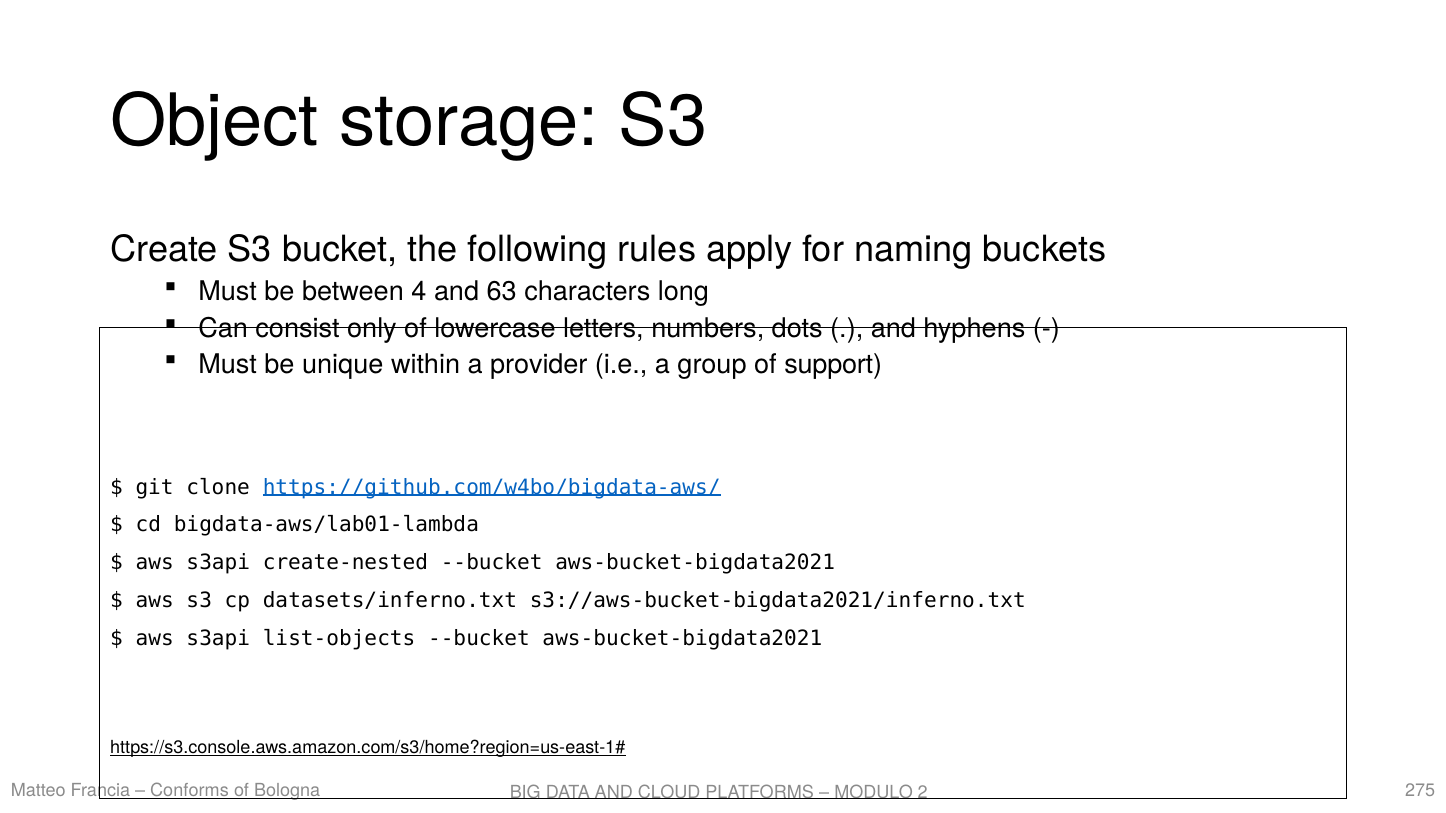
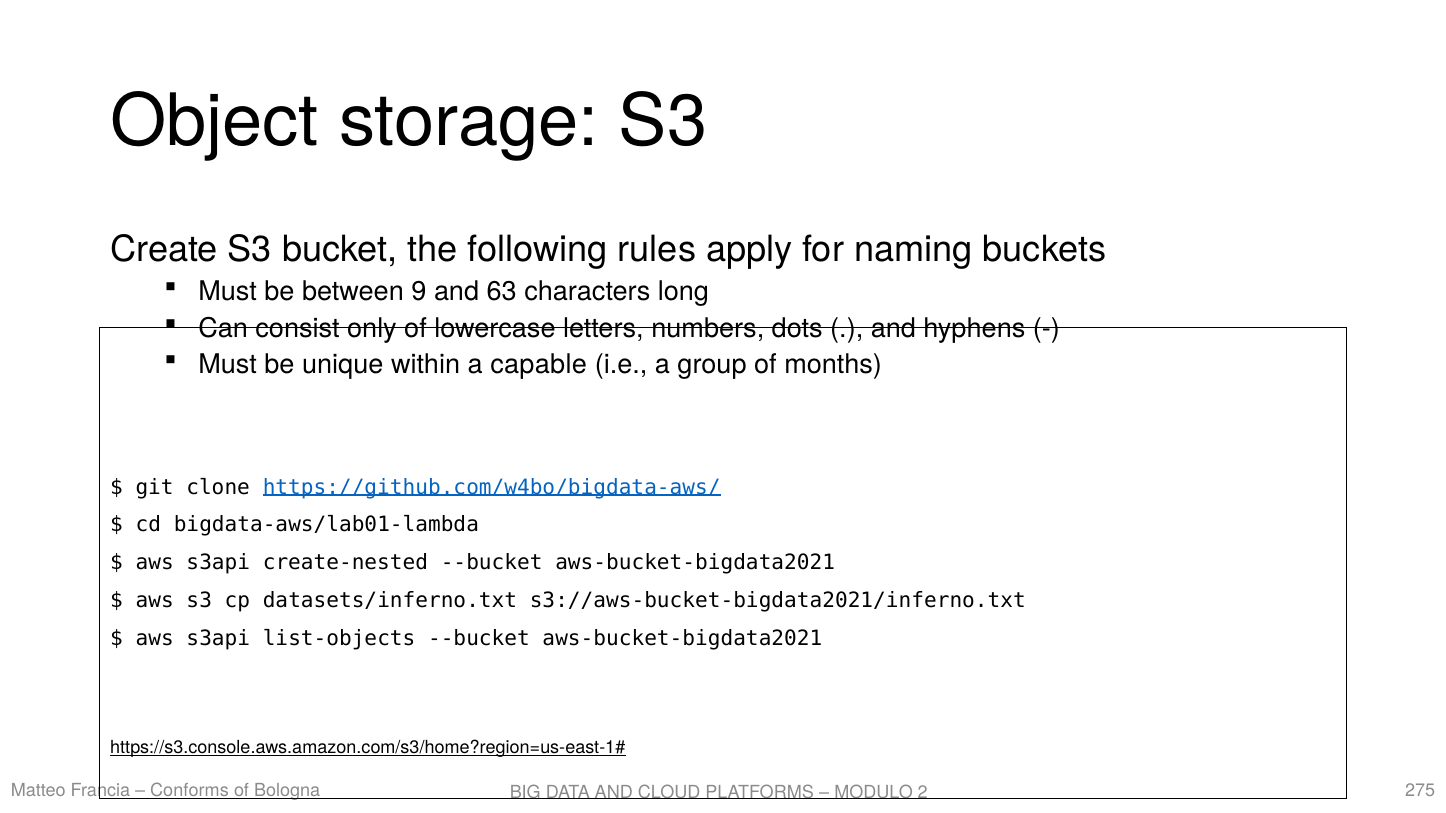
4: 4 -> 9
provider: provider -> capable
support: support -> months
